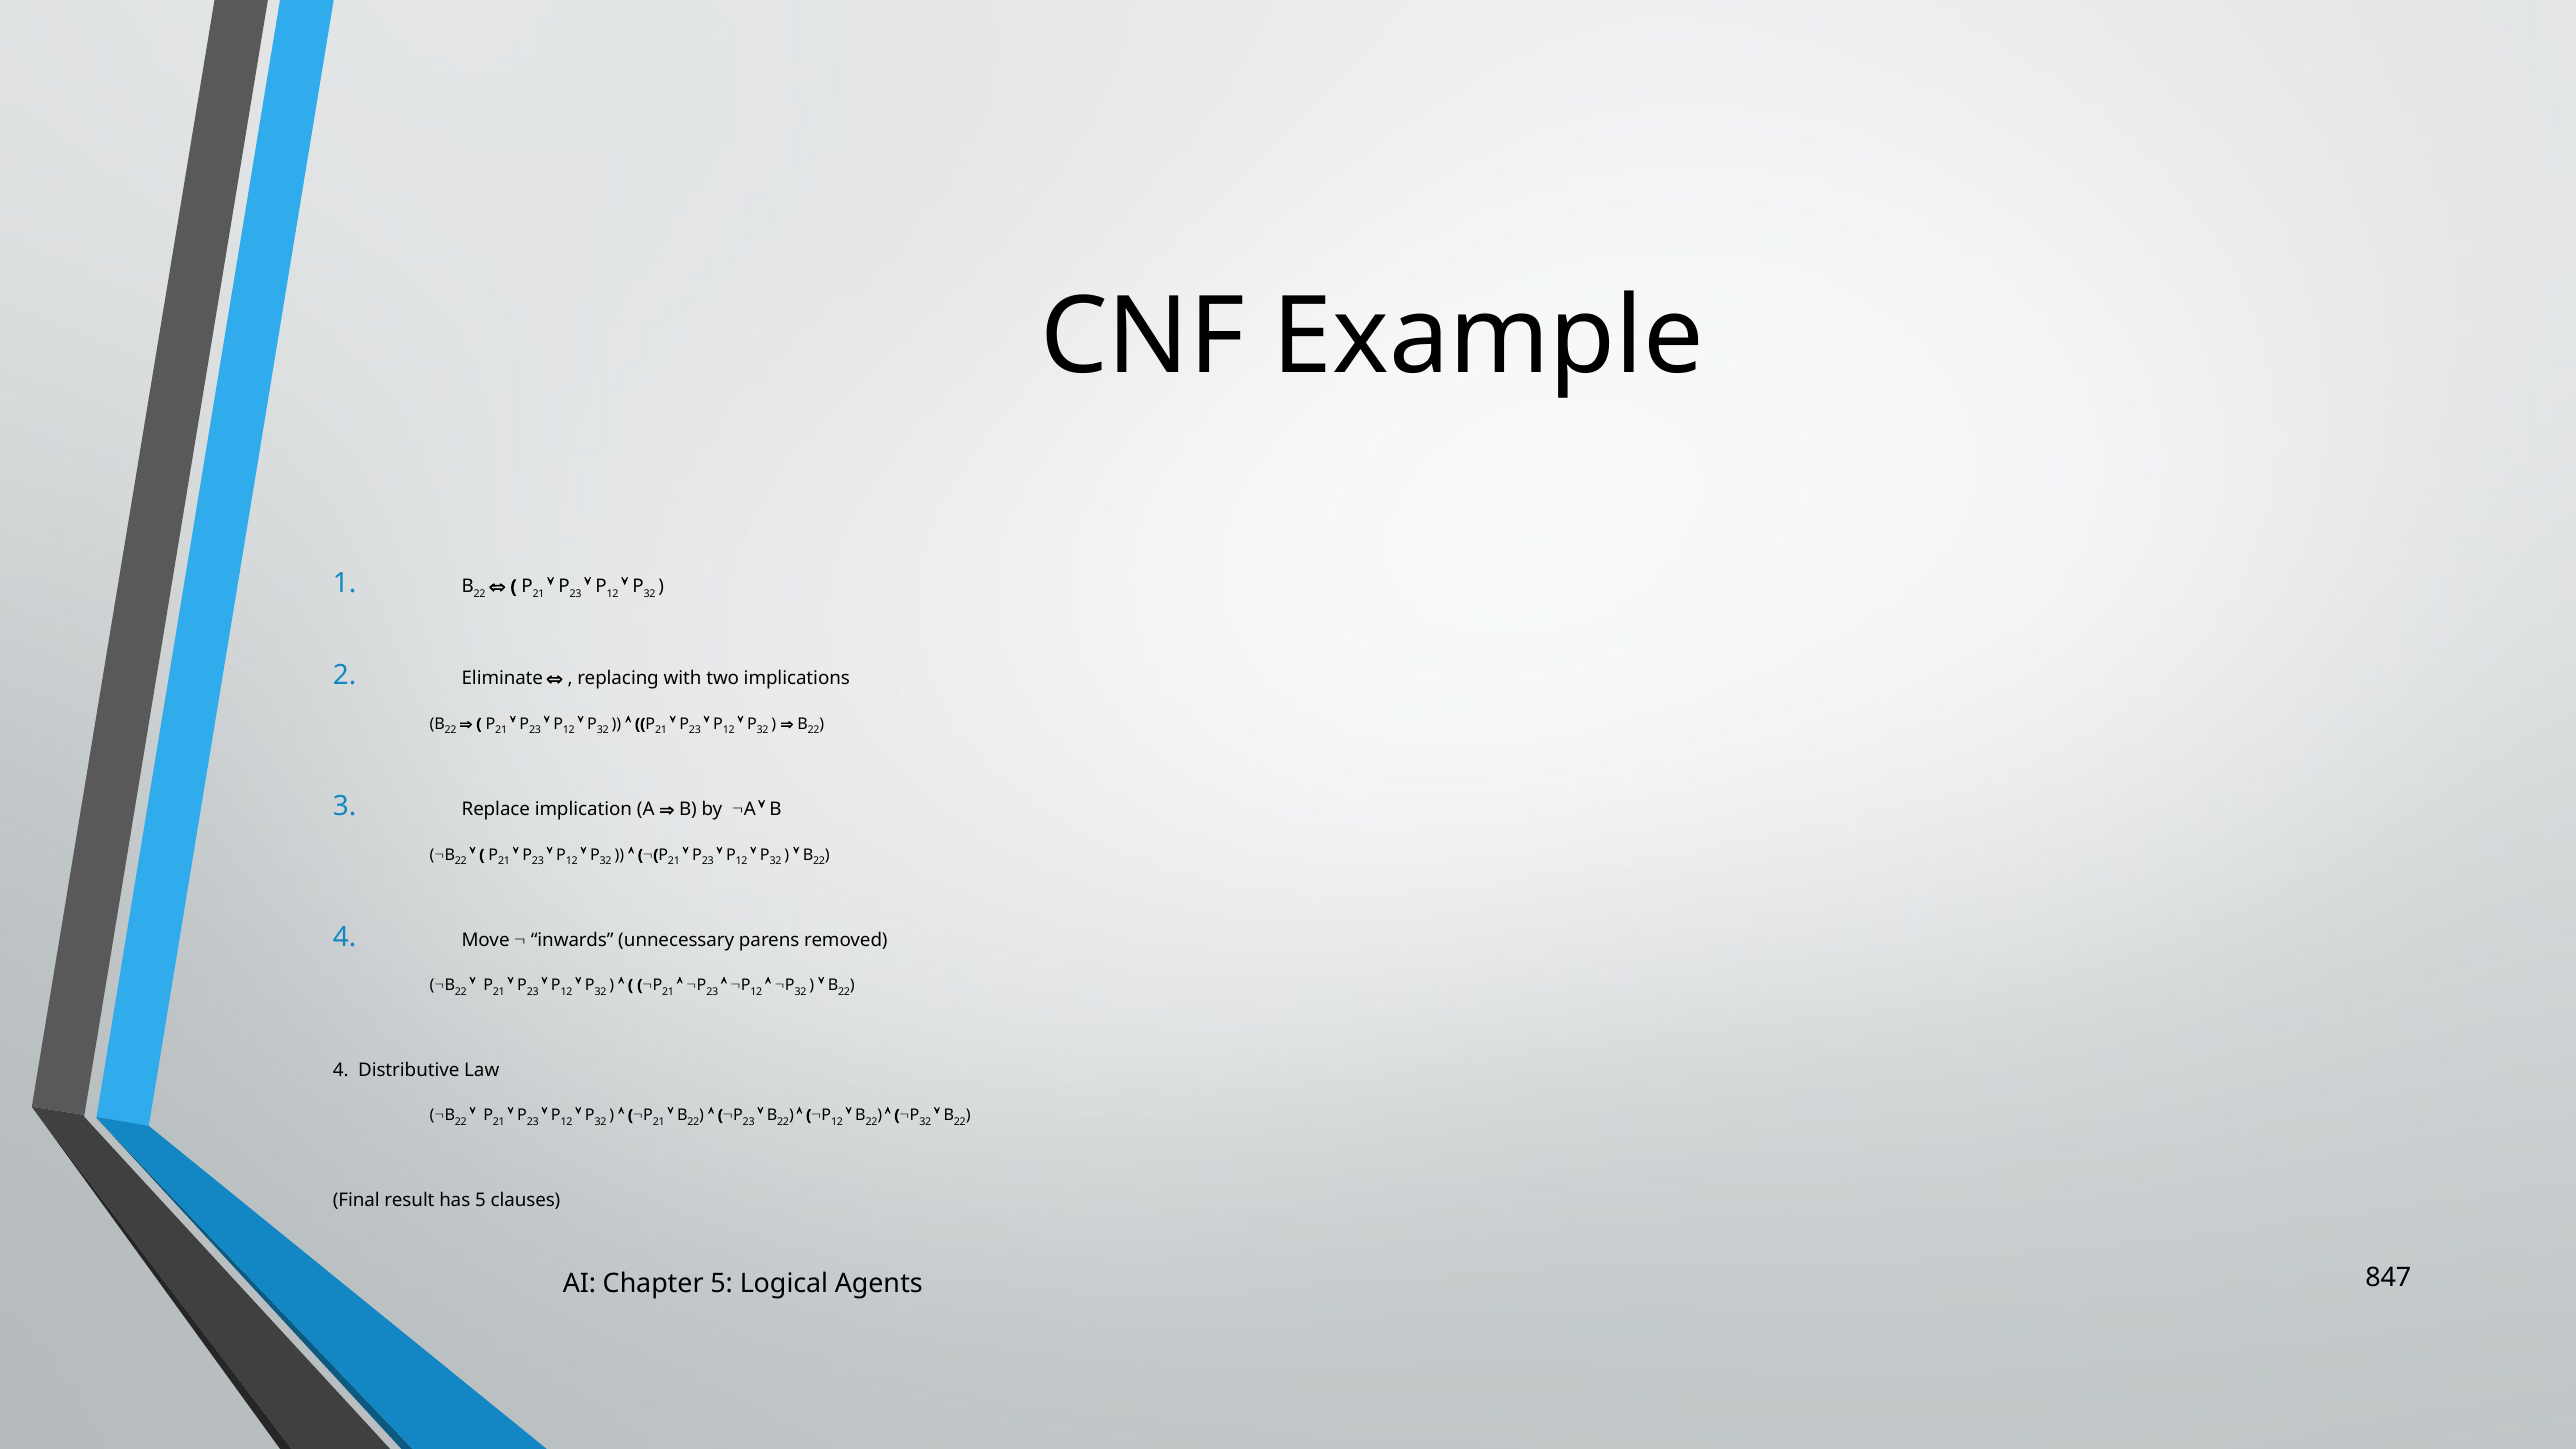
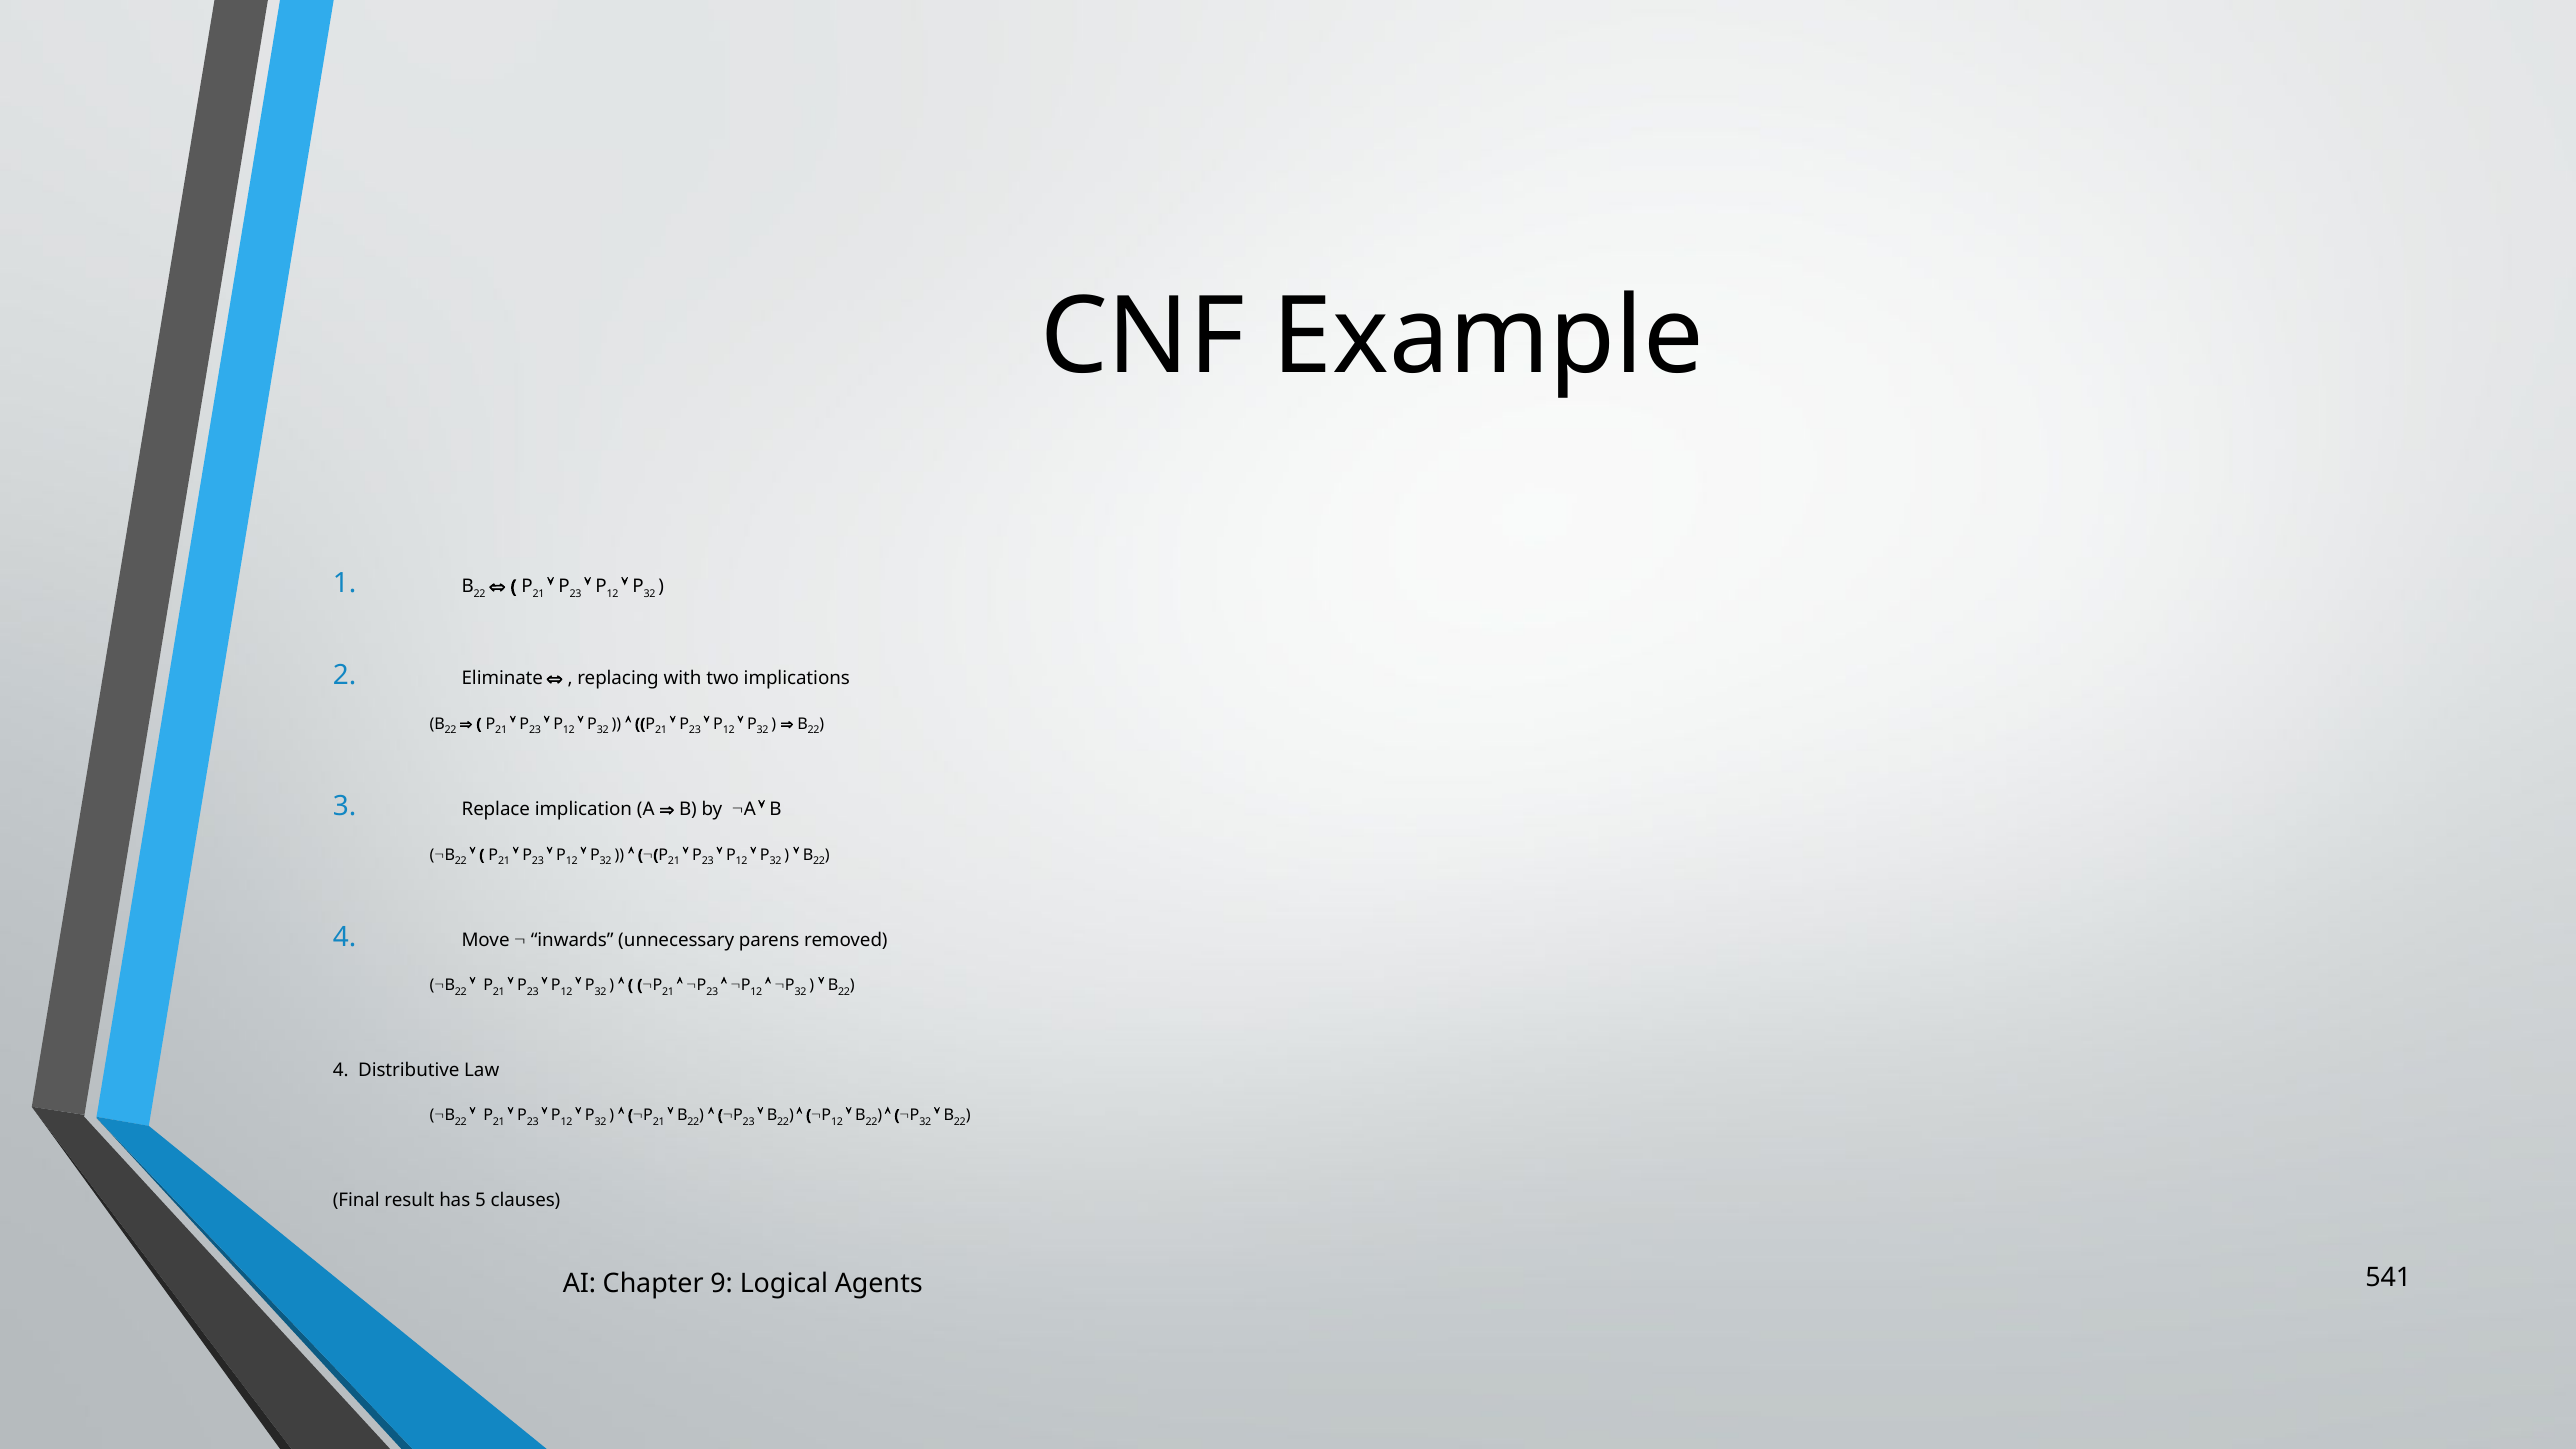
Chapter 5: 5 -> 9
847: 847 -> 541
